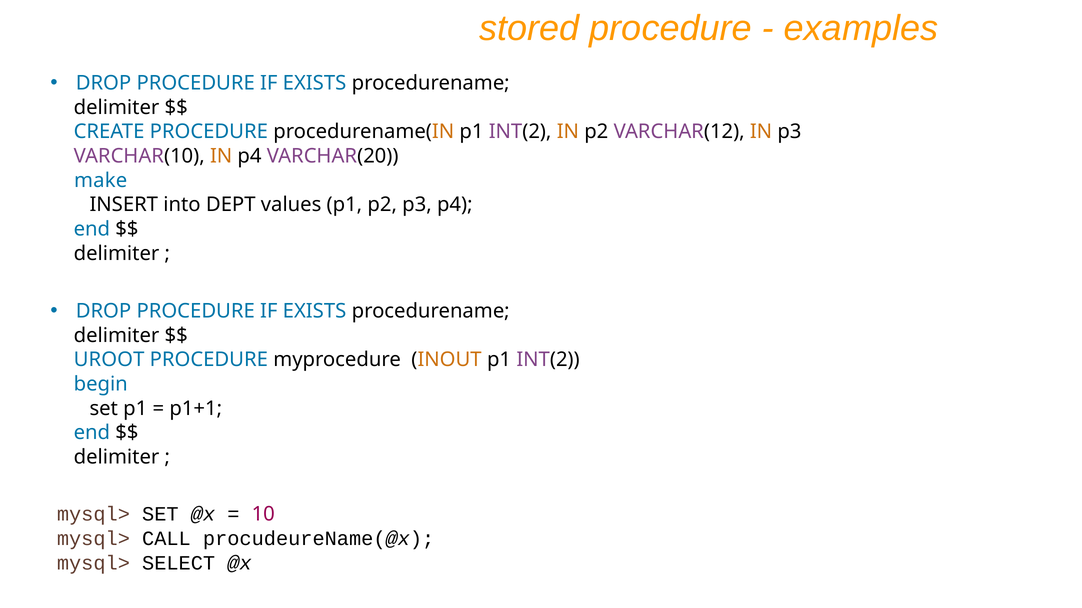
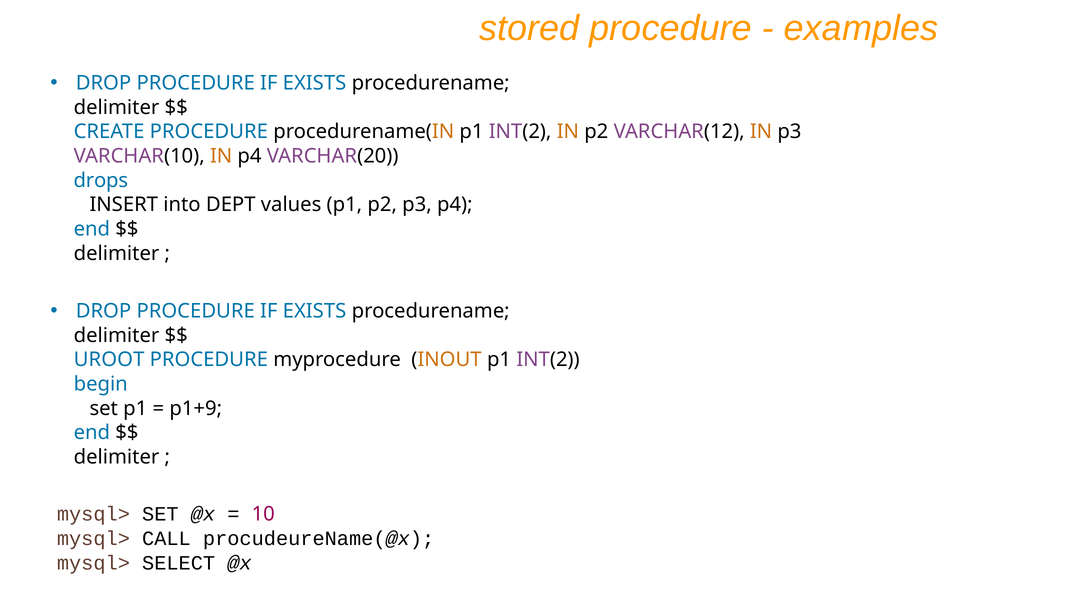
make: make -> drops
p1+1: p1+1 -> p1+9
